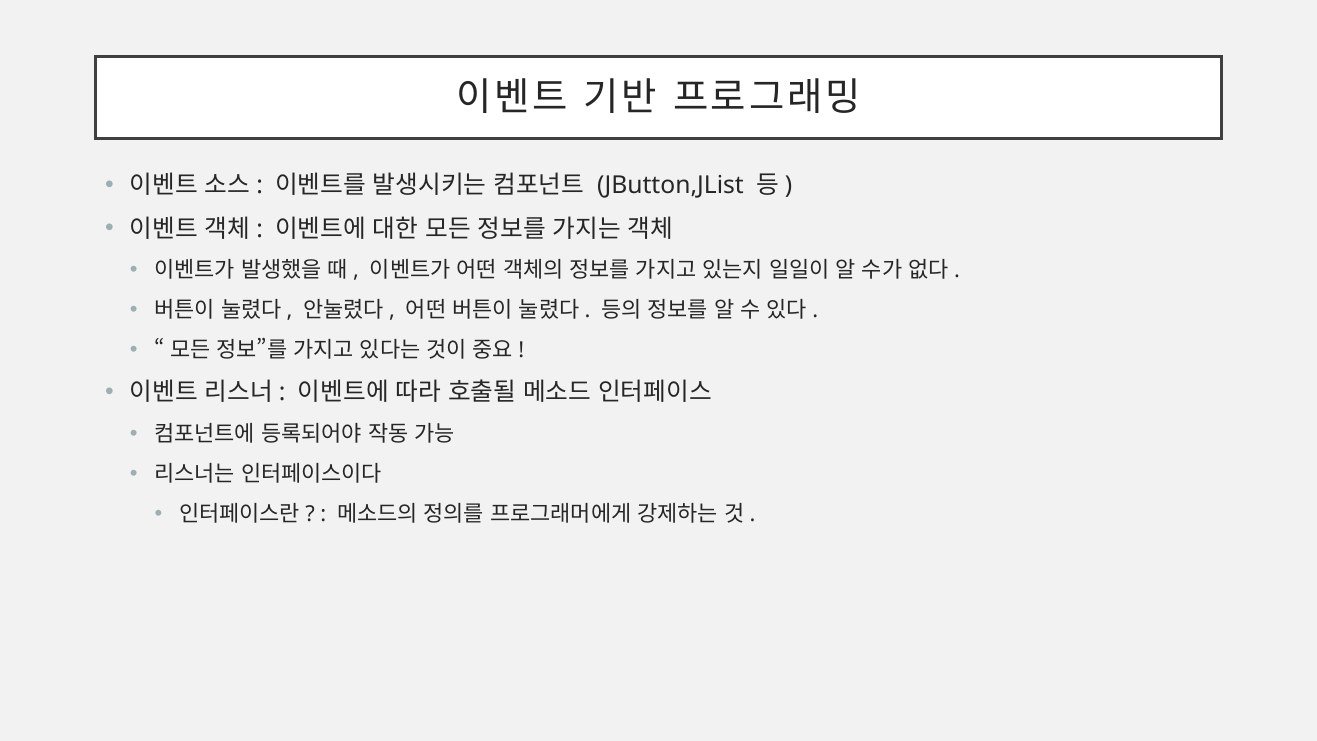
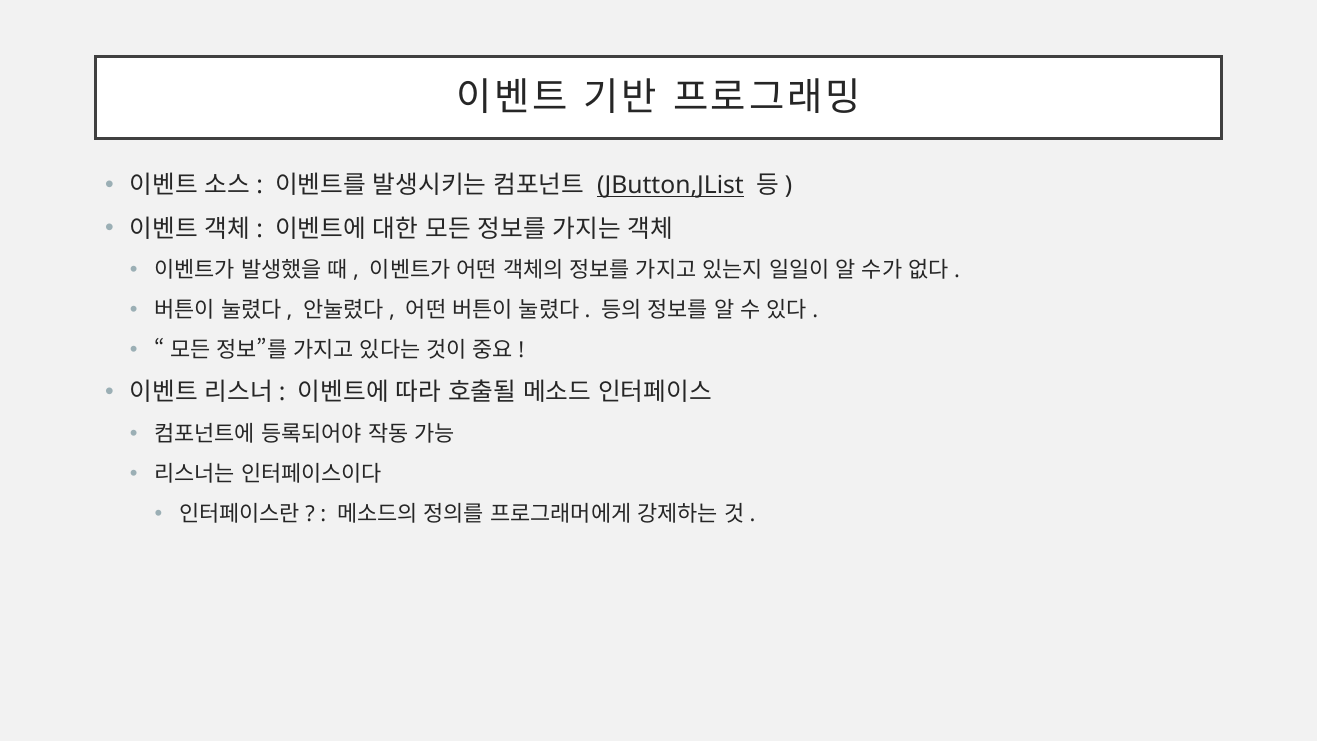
JButton,JList underline: none -> present
